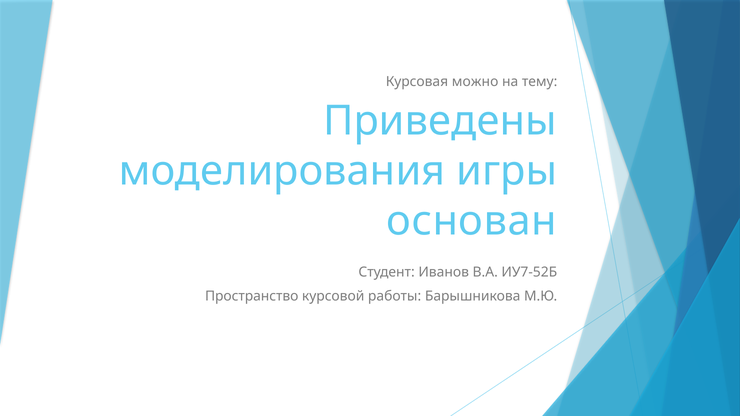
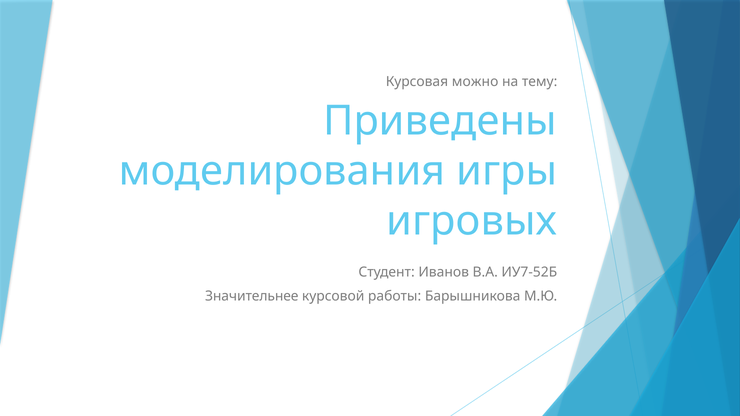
основан: основан -> игровых
Пространство: Пространство -> Значительнее
